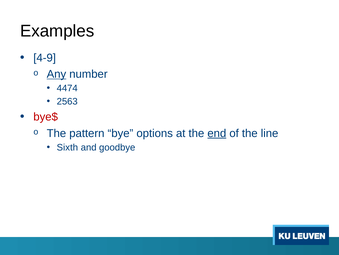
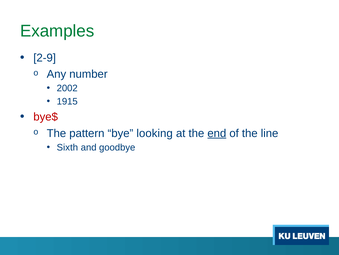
Examples colour: black -> green
4-9: 4-9 -> 2-9
Any underline: present -> none
4474: 4474 -> 2002
2563: 2563 -> 1915
options: options -> looking
